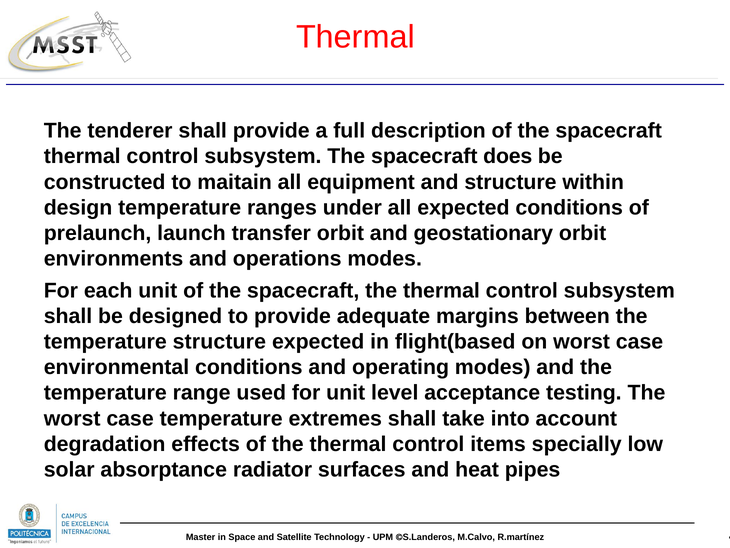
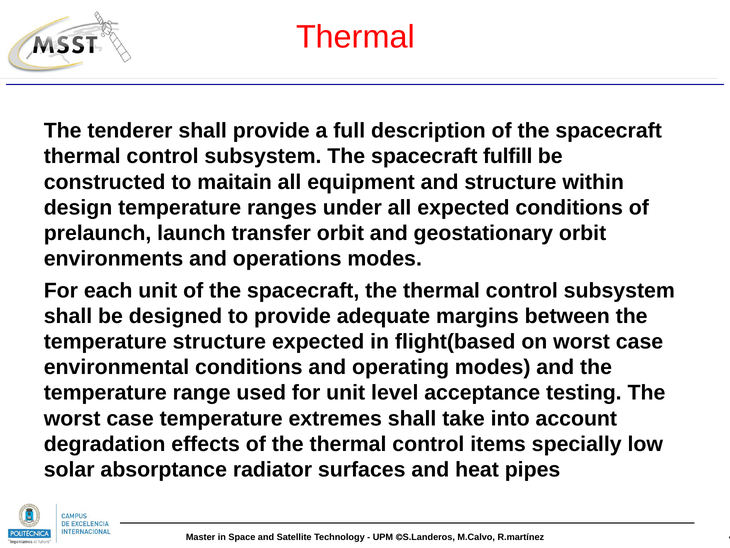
does: does -> fulfill
